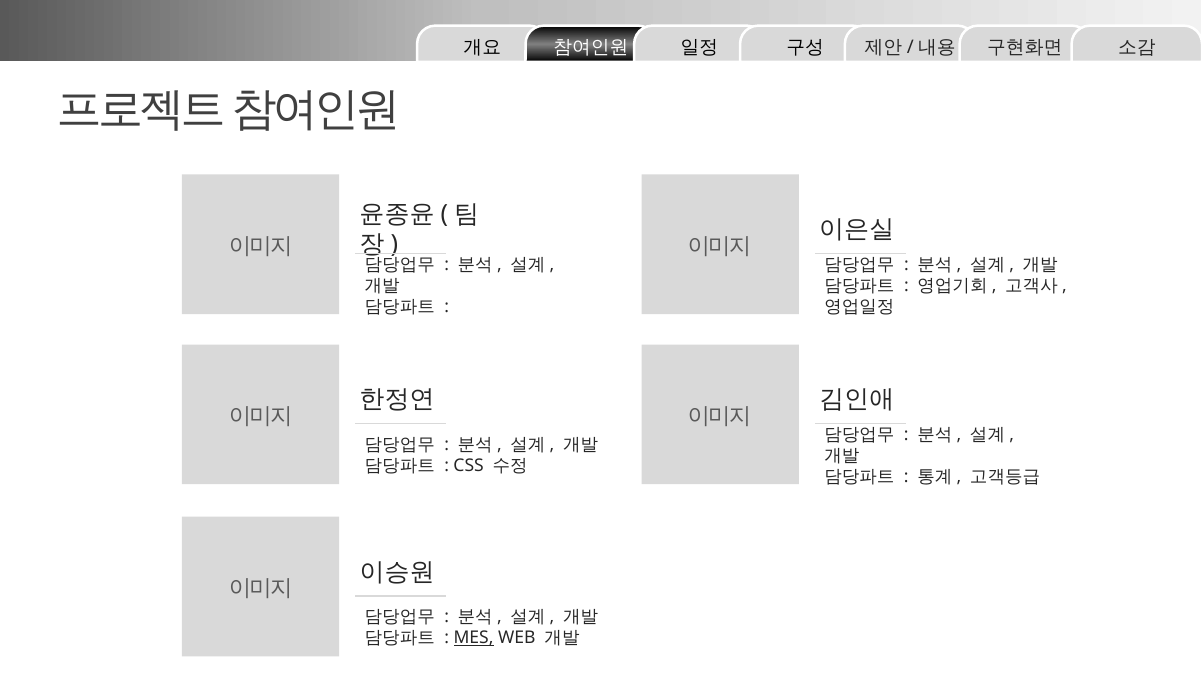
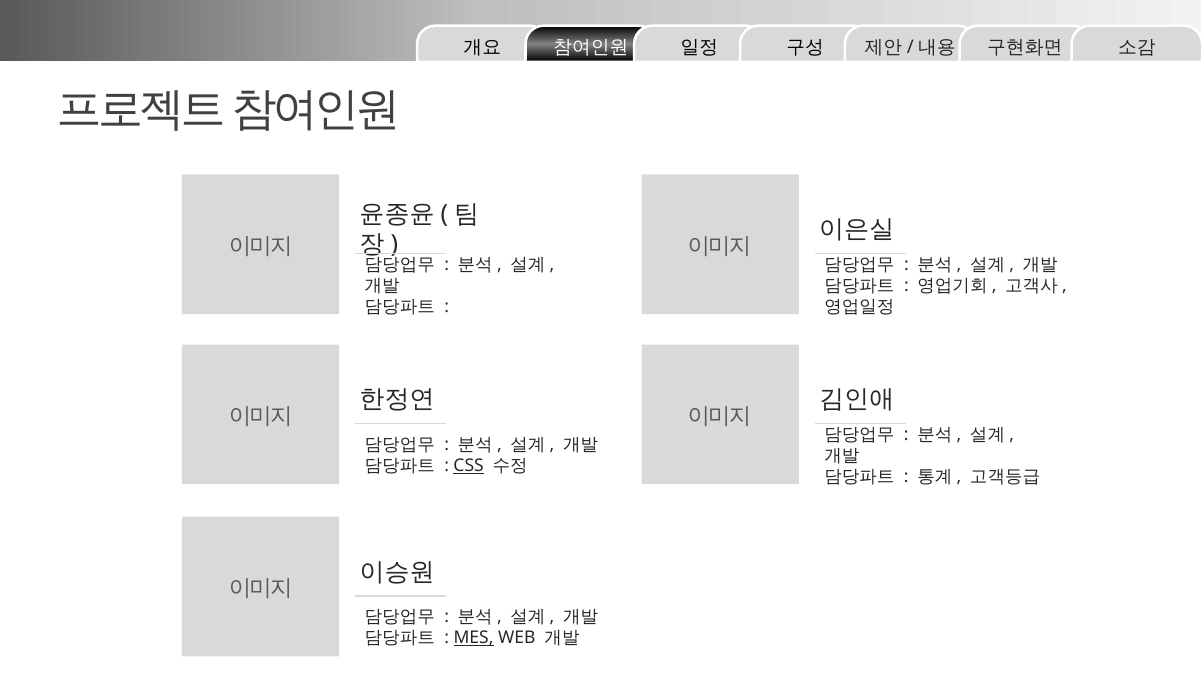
CSS underline: none -> present
